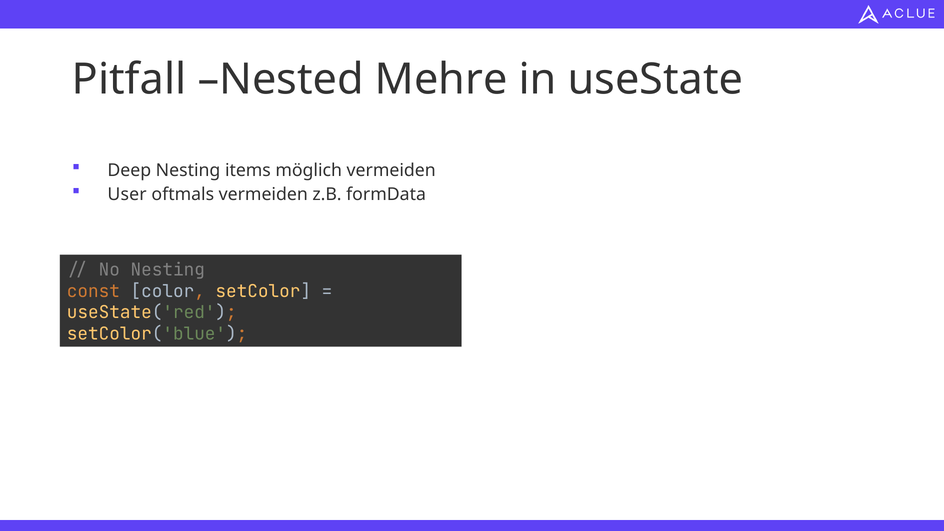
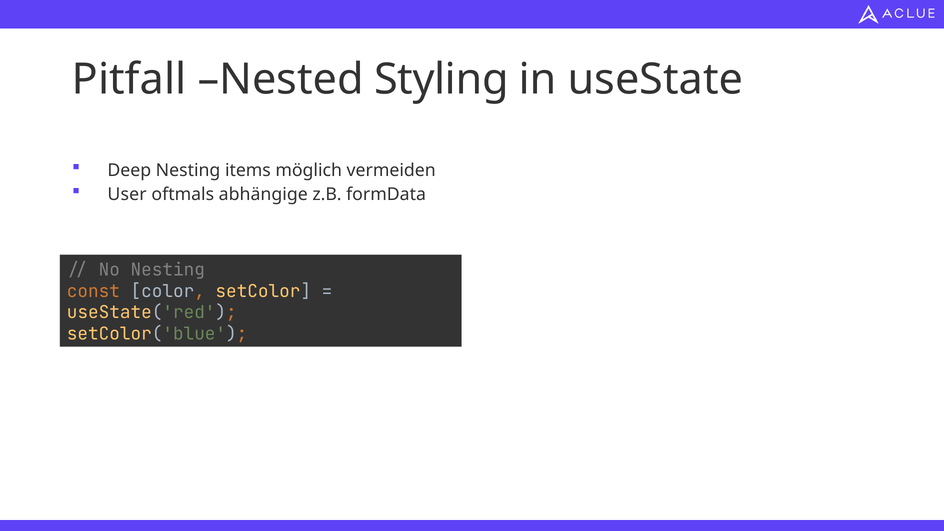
Mehre: Mehre -> Styling
oftmals vermeiden: vermeiden -> abhängige
